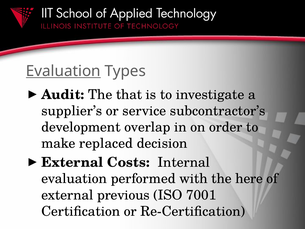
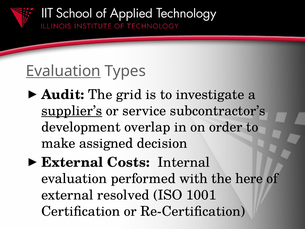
that: that -> grid
supplier’s underline: none -> present
replaced: replaced -> assigned
previous: previous -> resolved
7001: 7001 -> 1001
